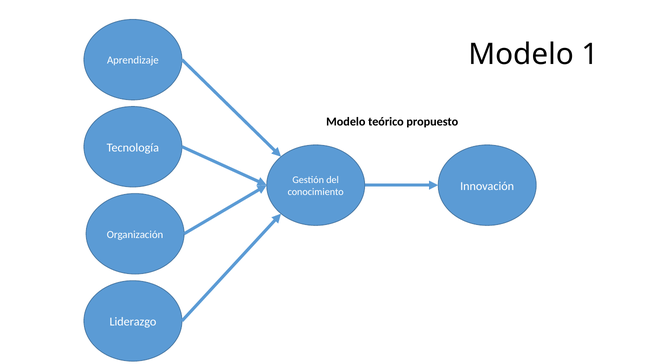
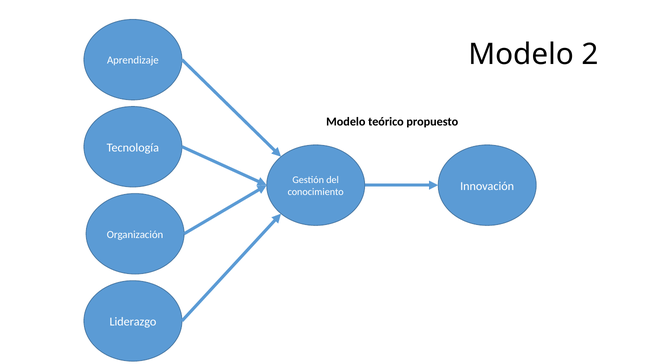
1: 1 -> 2
